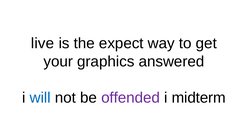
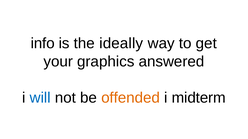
live: live -> info
expect: expect -> ideally
offended colour: purple -> orange
